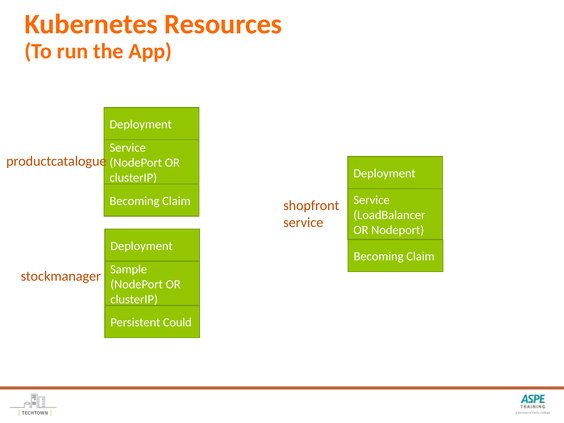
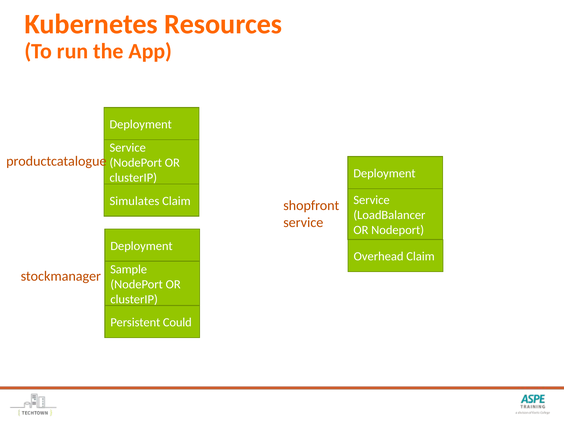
Becoming at (134, 201): Becoming -> Simulates
Becoming at (379, 257): Becoming -> Overhead
